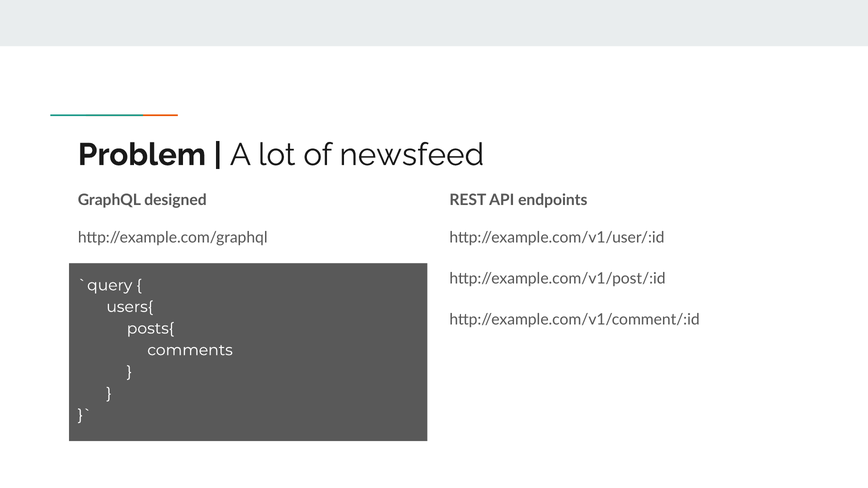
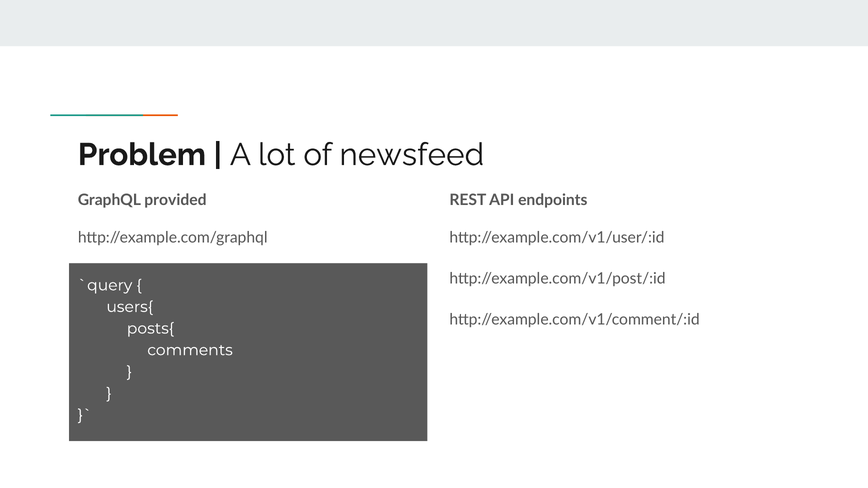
designed: designed -> provided
